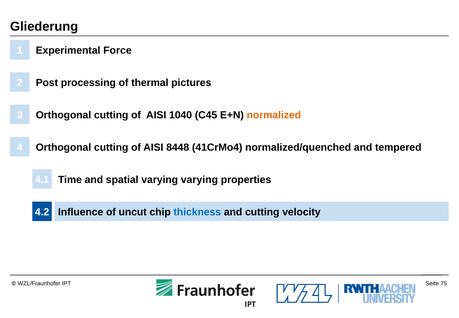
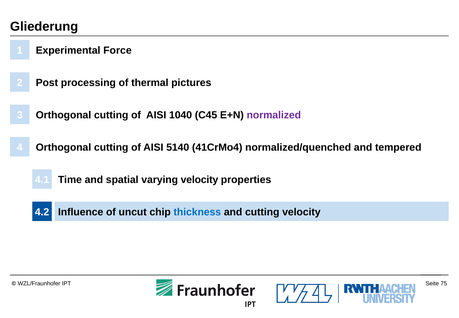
normalized colour: orange -> purple
8448: 8448 -> 5140
varying varying: varying -> velocity
